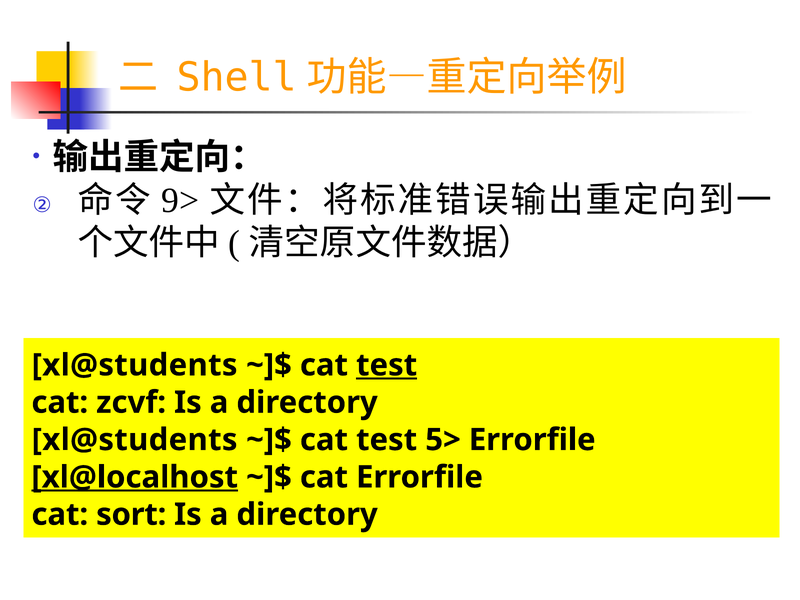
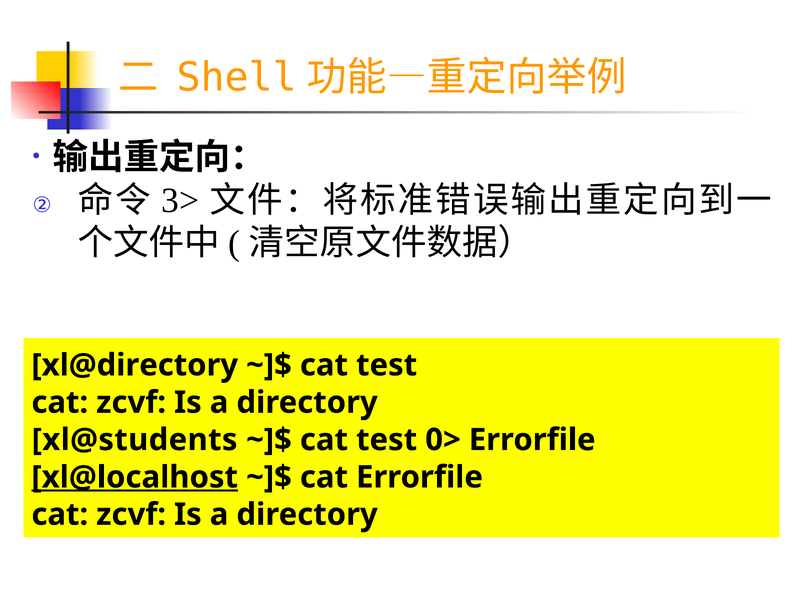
9>: 9> -> 3>
xl@students at (135, 365): xl@students -> xl@directory
test at (387, 365) underline: present -> none
5>: 5> -> 0>
sort at (131, 515): sort -> zcvf
